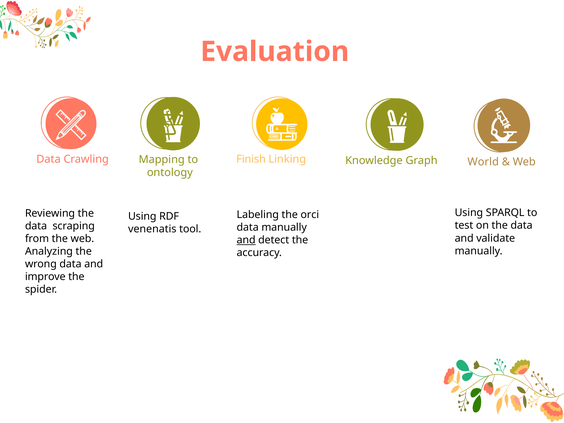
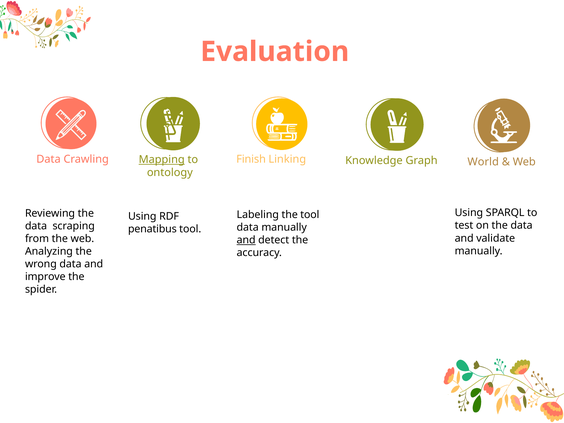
Mapping underline: none -> present
the orci: orci -> tool
venenatis: venenatis -> penatibus
